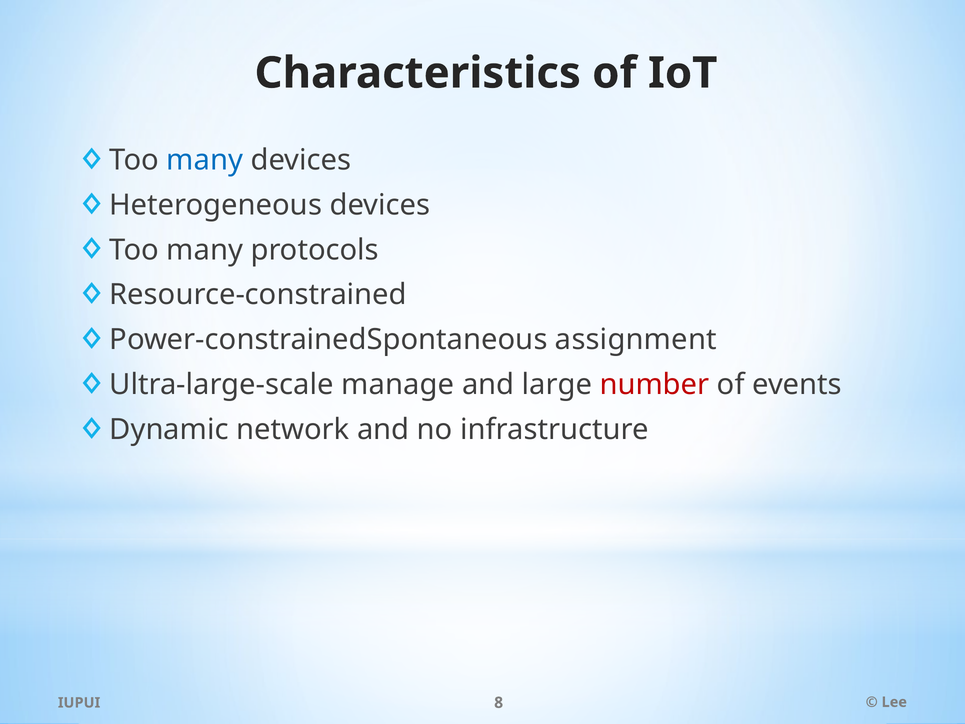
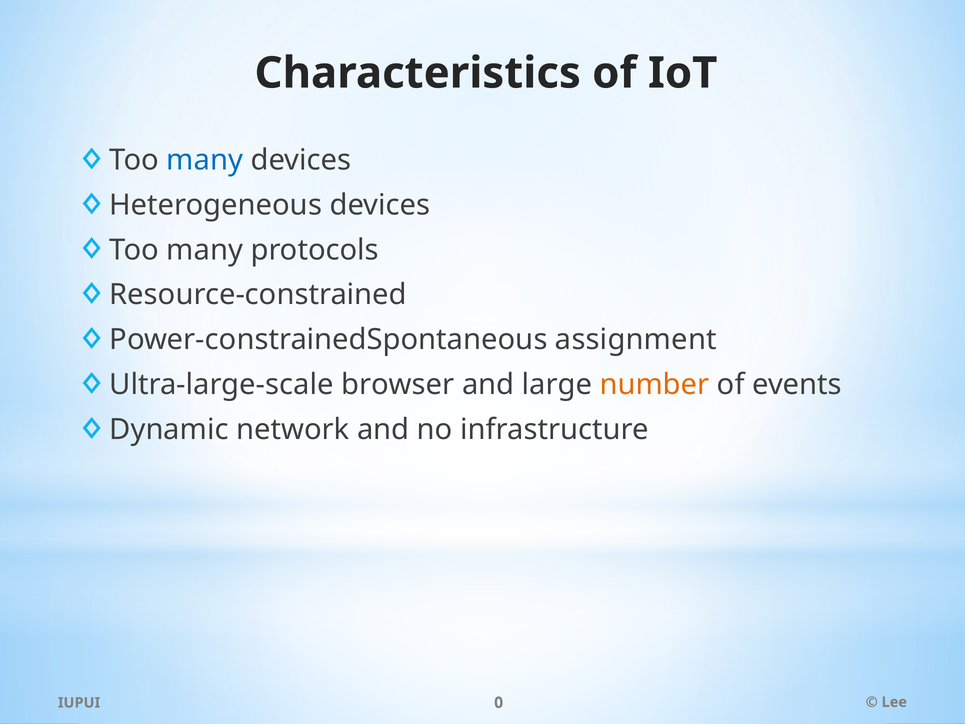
manage: manage -> browser
number colour: red -> orange
8: 8 -> 0
